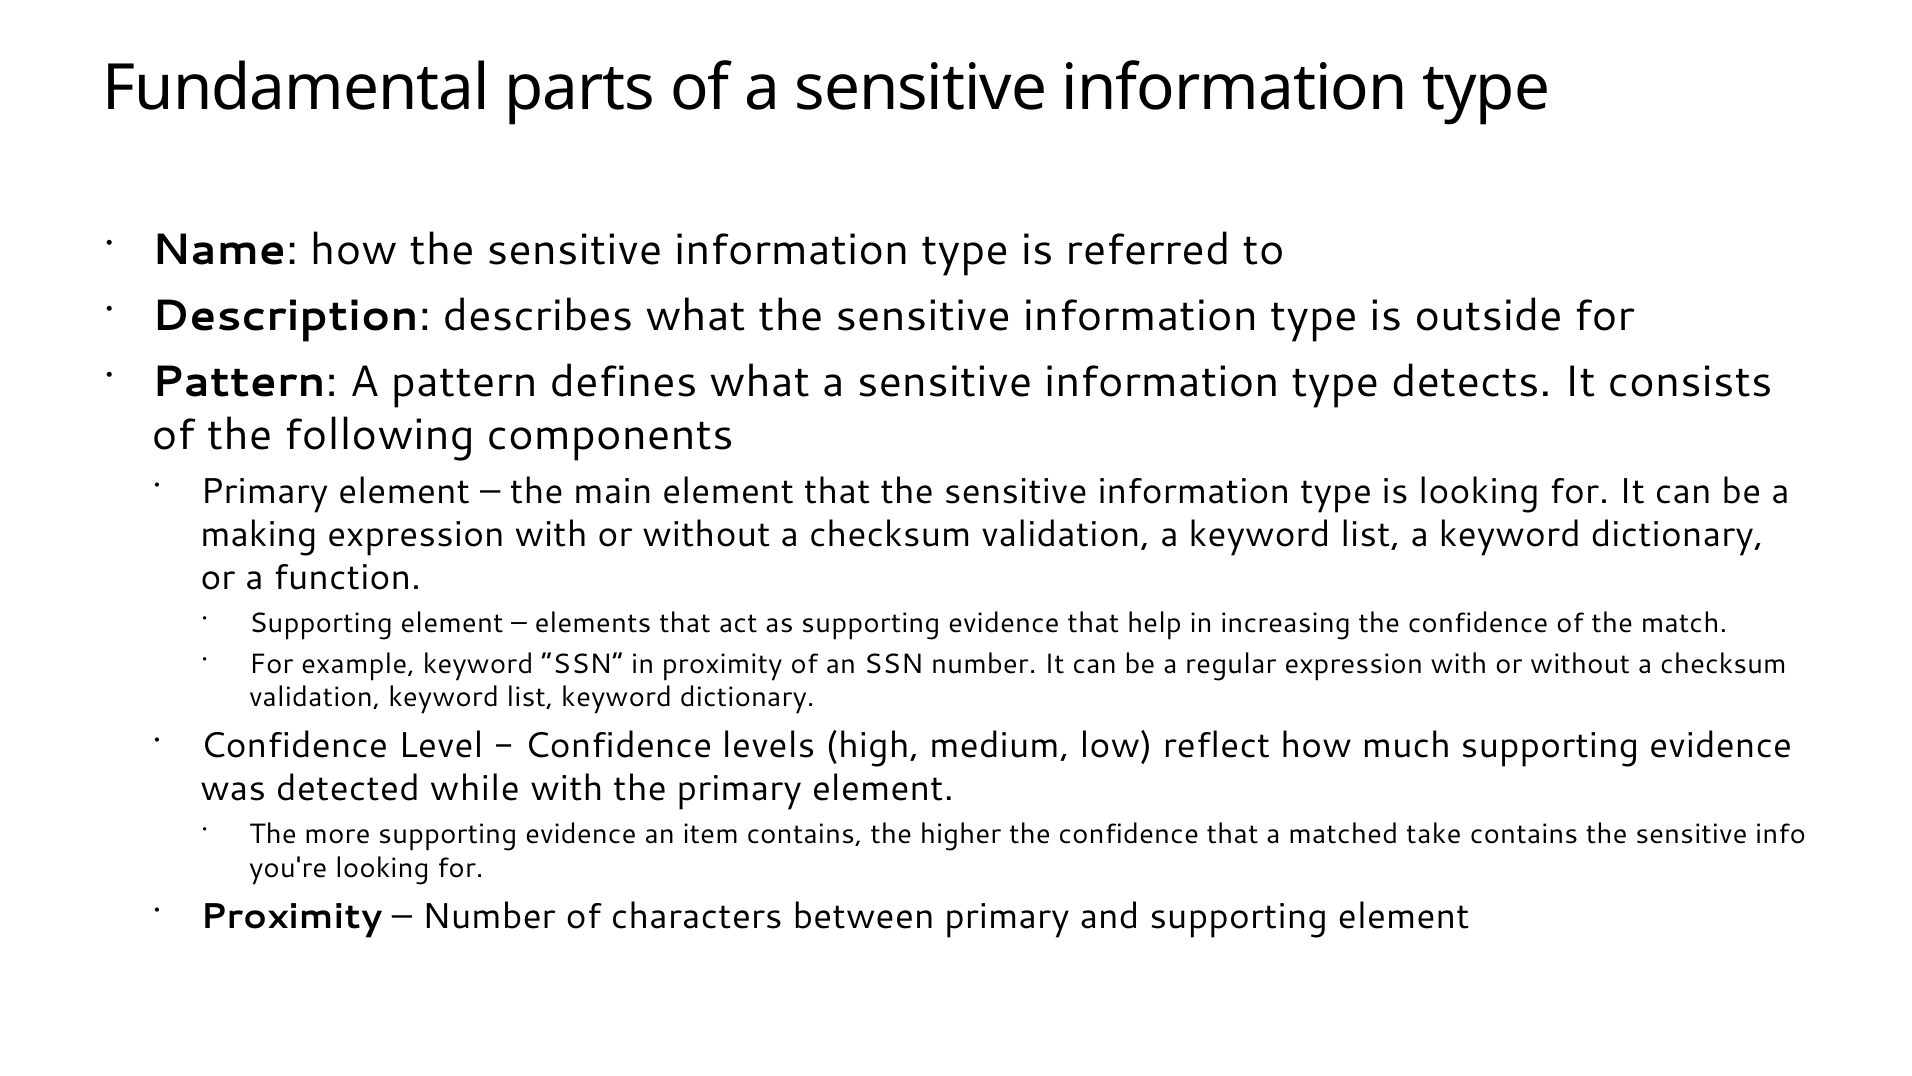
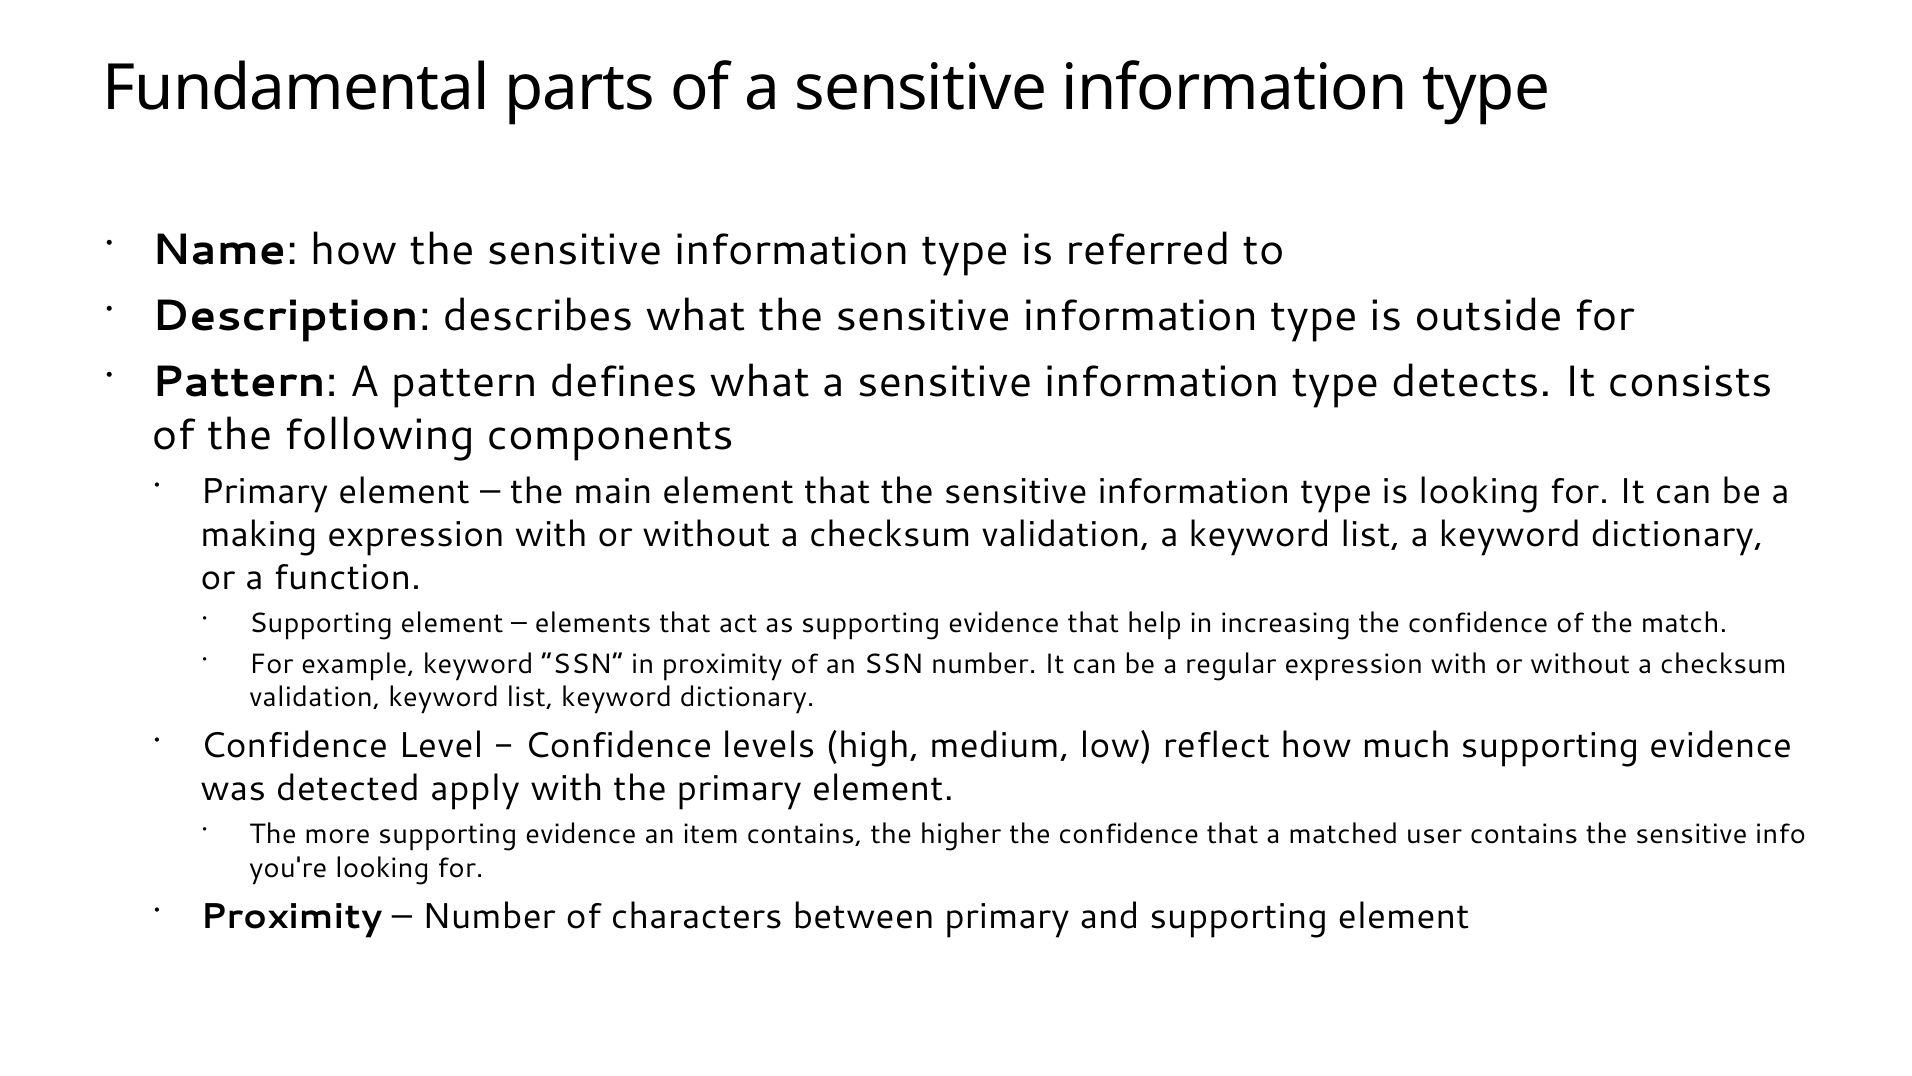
while: while -> apply
take: take -> user
